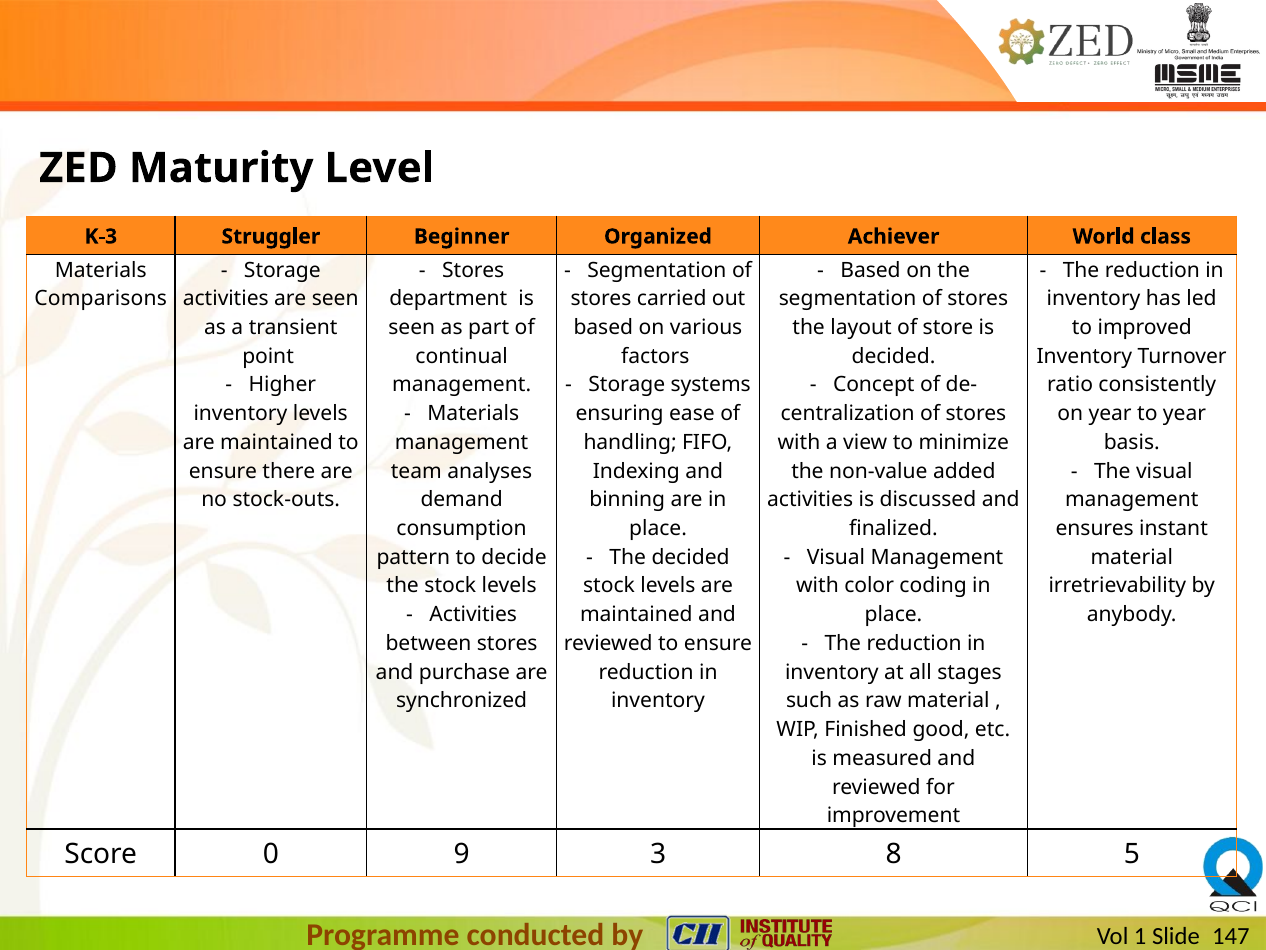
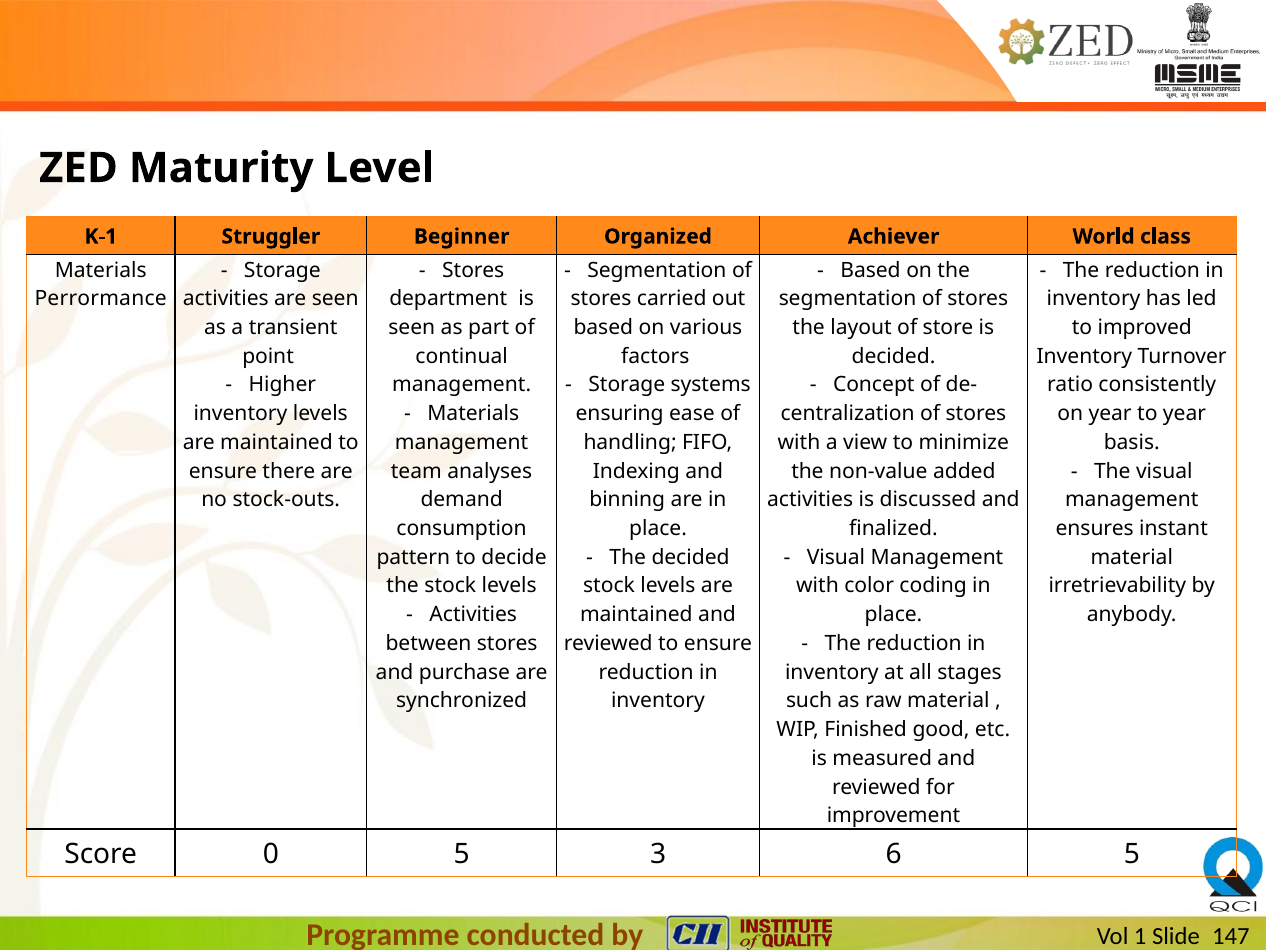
K-3: K-3 -> K-1
Comparisons: Comparisons -> Perrormance
0 9: 9 -> 5
8: 8 -> 6
